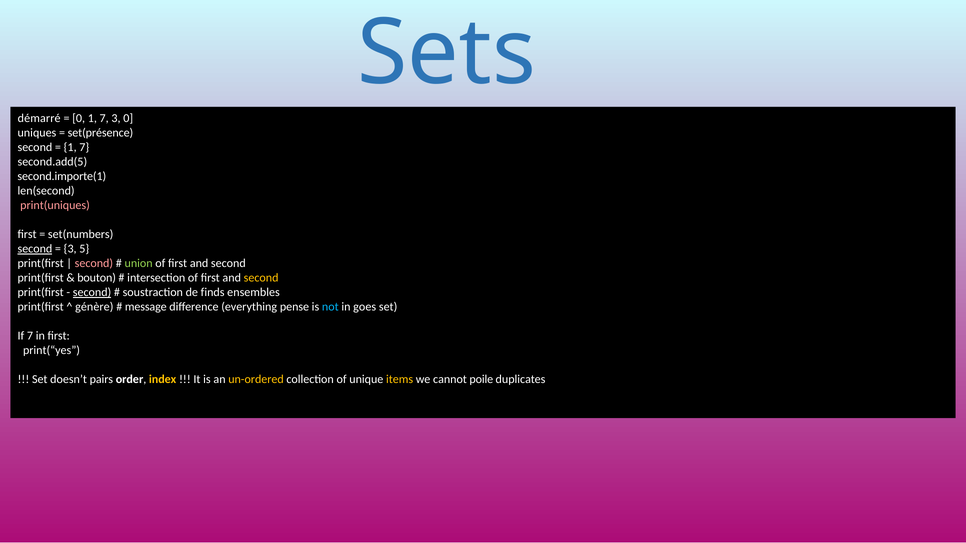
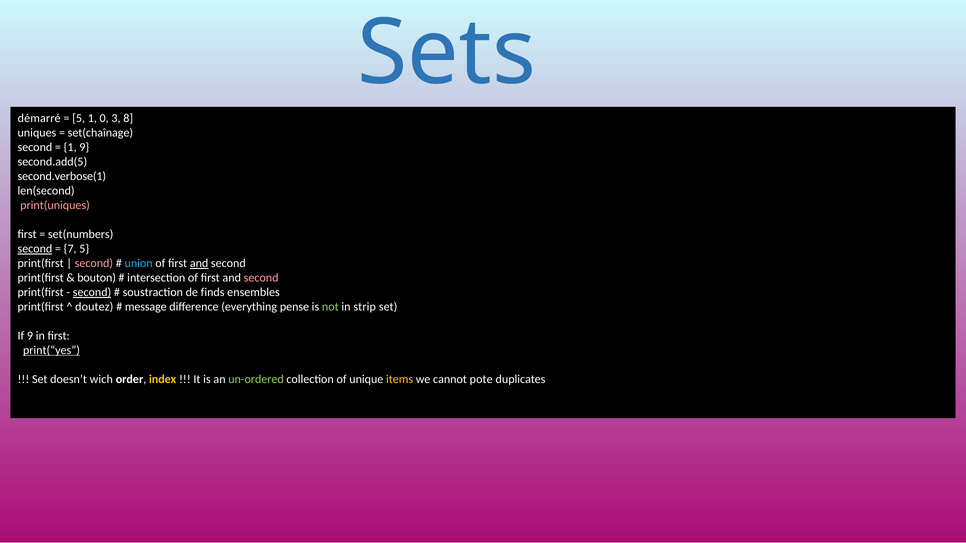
0 at (79, 119): 0 -> 5
7 at (104, 119): 7 -> 0
3 0: 0 -> 8
set(présence: set(présence -> set(chaînage
7 at (84, 148): 7 -> 9
second.importe(1: second.importe(1 -> second.verbose(1
3 at (70, 249): 3 -> 7
union colour: light green -> light blue
and at (199, 263) underline: none -> present
second at (261, 278) colour: yellow -> pink
génère: génère -> doutez
not colour: light blue -> light green
goes: goes -> strip
If 7: 7 -> 9
print(“yes underline: none -> present
pairs: pairs -> wich
un-ordered colour: yellow -> light green
poile: poile -> pote
